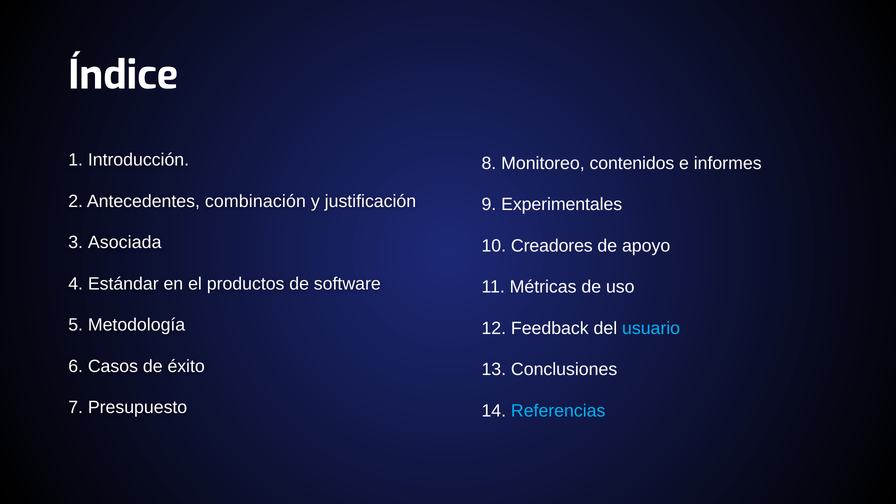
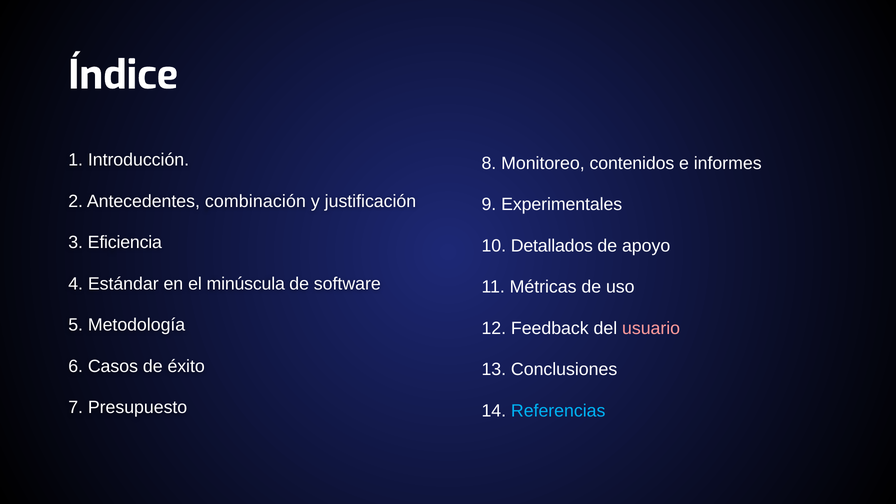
Asociada: Asociada -> Eficiencia
Creadores: Creadores -> Detallados
productos: productos -> minúscula
usuario colour: light blue -> pink
